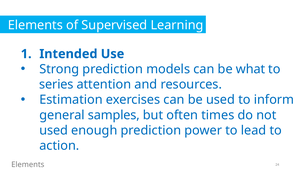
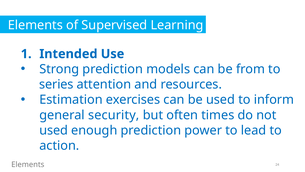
what: what -> from
samples: samples -> security
